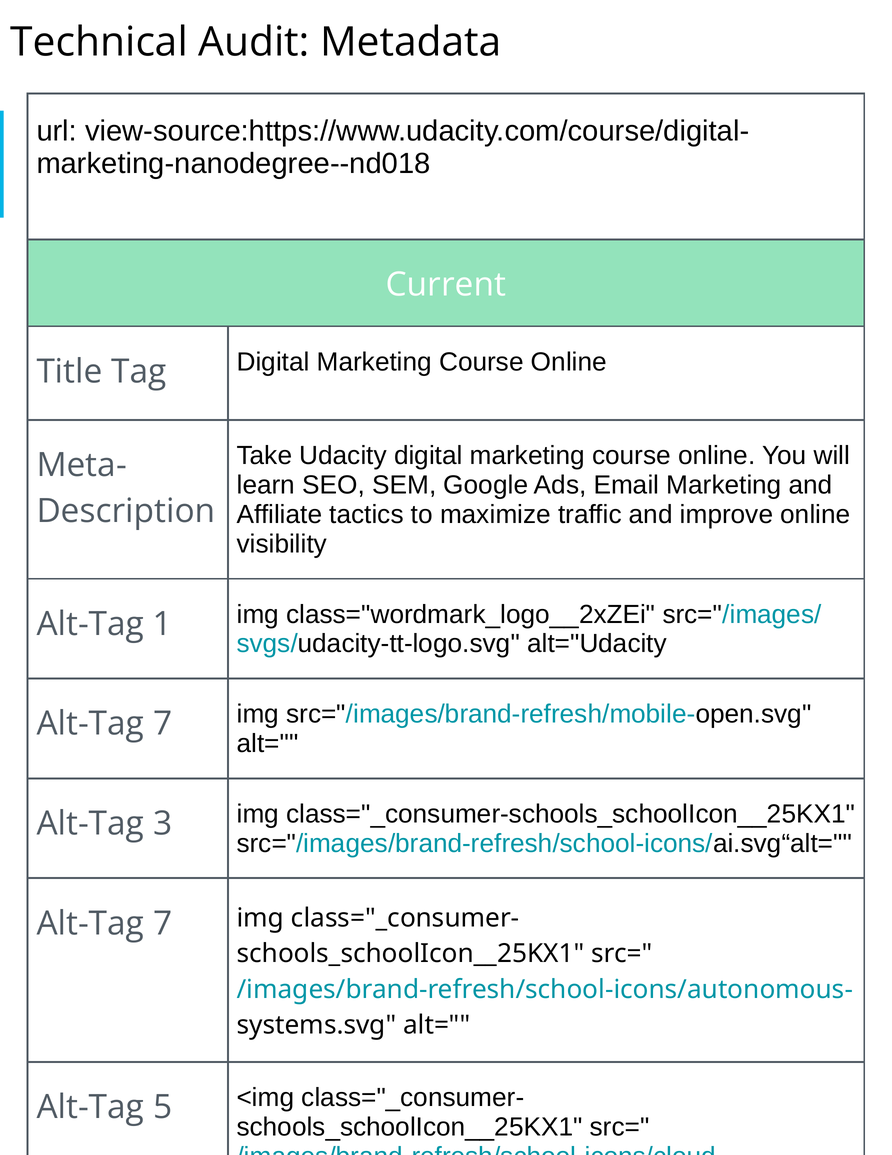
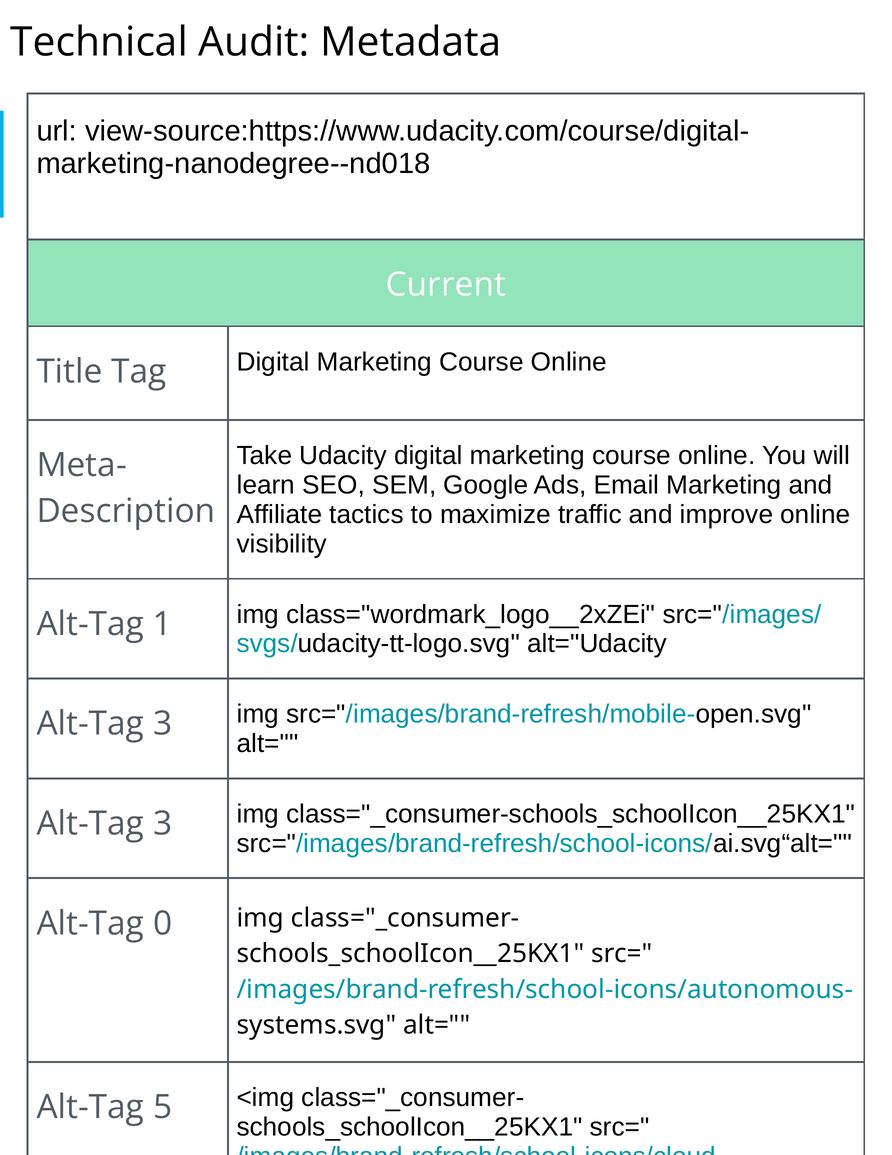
7 at (163, 723): 7 -> 3
7 at (163, 923): 7 -> 0
